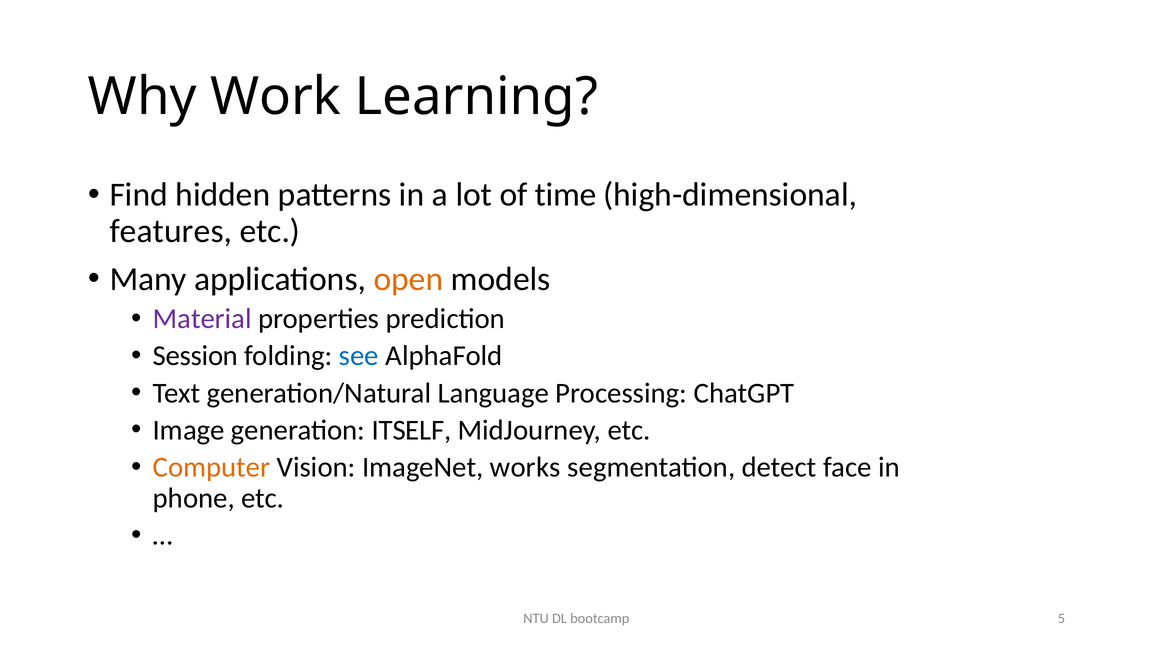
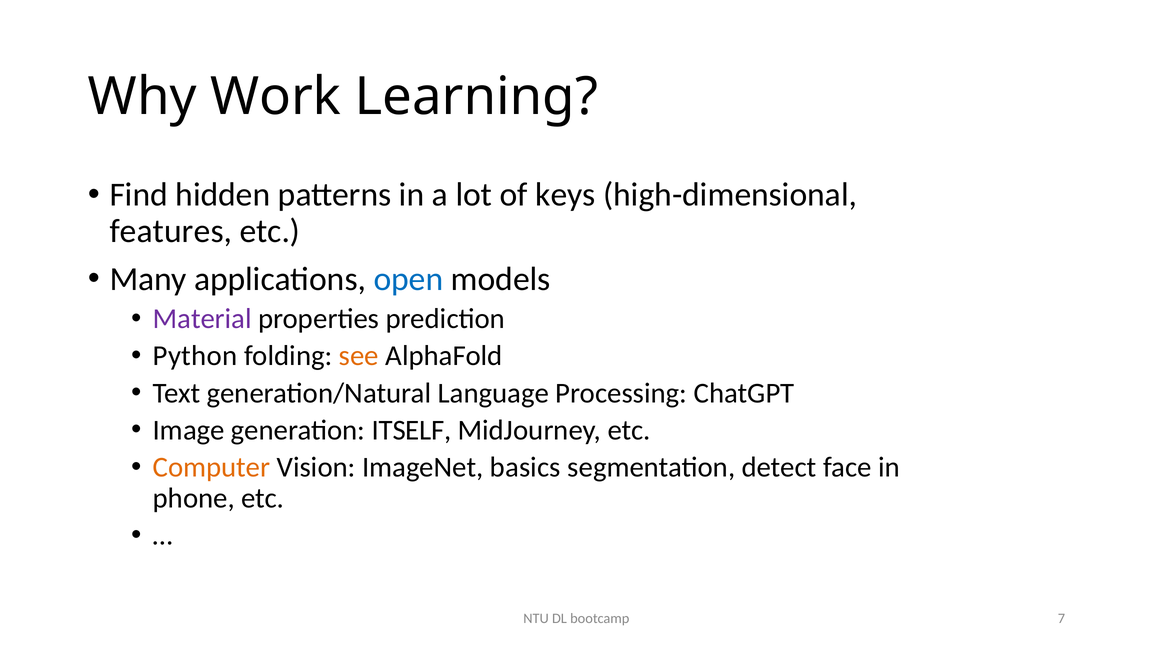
time: time -> keys
open colour: orange -> blue
Session: Session -> Python
see colour: blue -> orange
works: works -> basics
5: 5 -> 7
